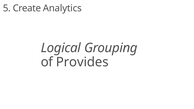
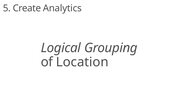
Provides: Provides -> Location
